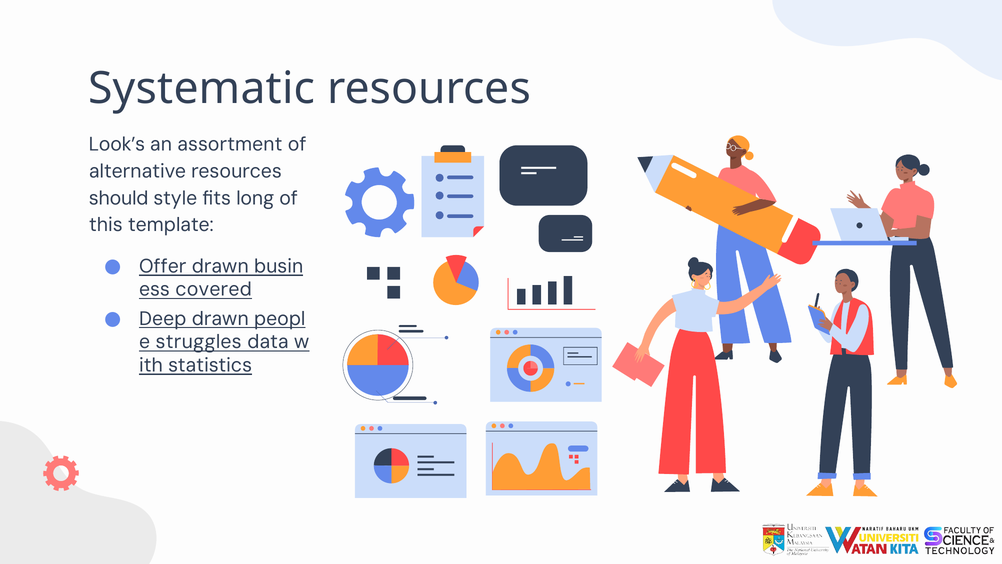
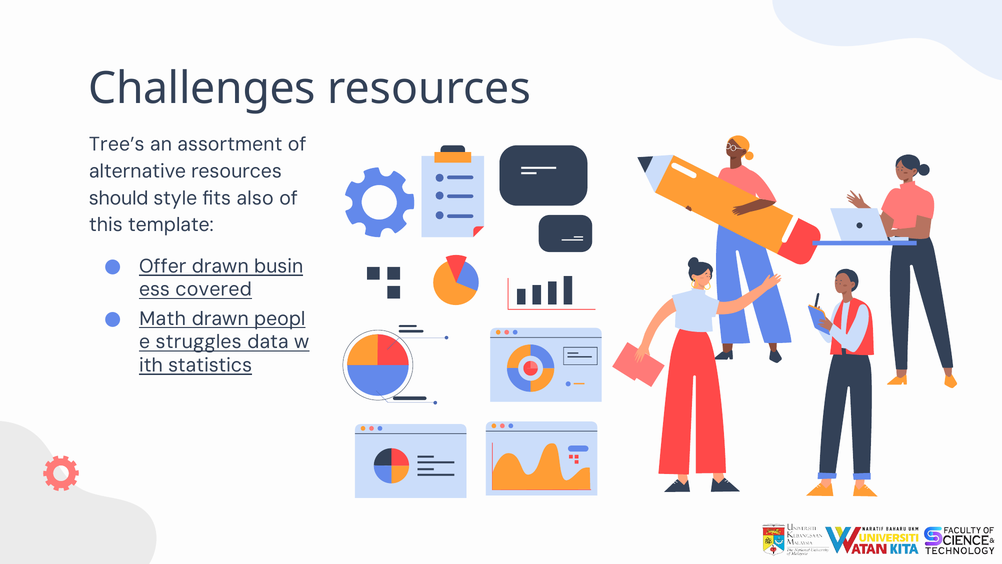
Systematic: Systematic -> Challenges
Look’s: Look’s -> Tree’s
long: long -> also
Deep: Deep -> Math
